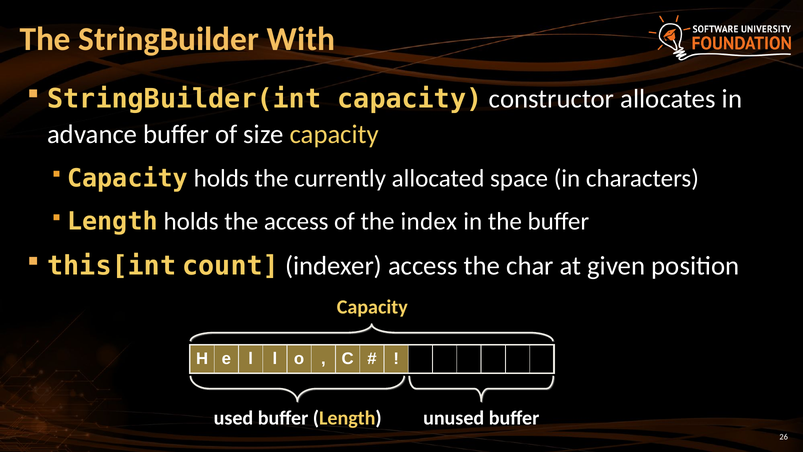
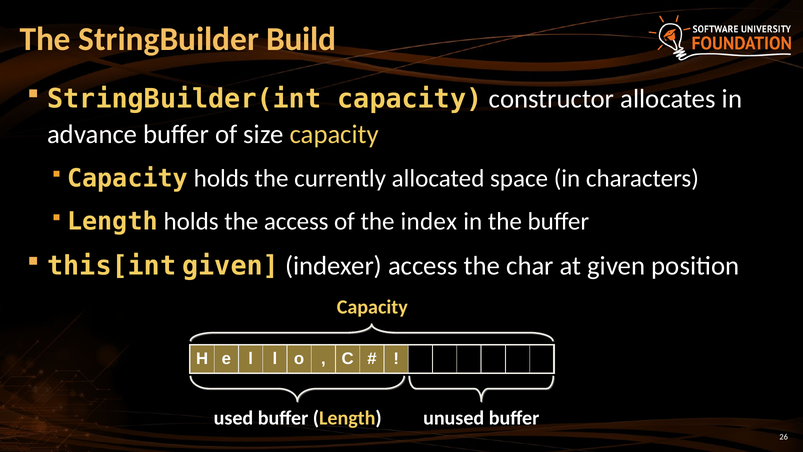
With: With -> Build
this[int count: count -> given
